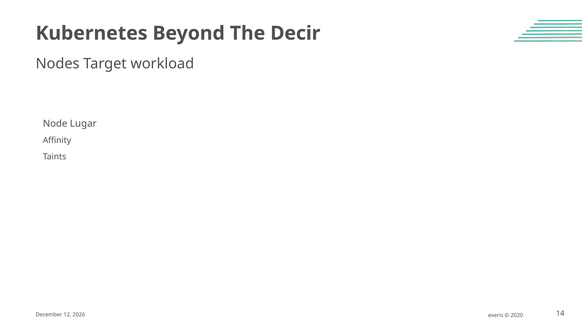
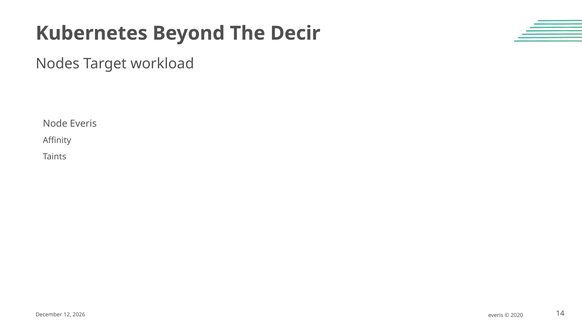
Node Lugar: Lugar -> Everis
